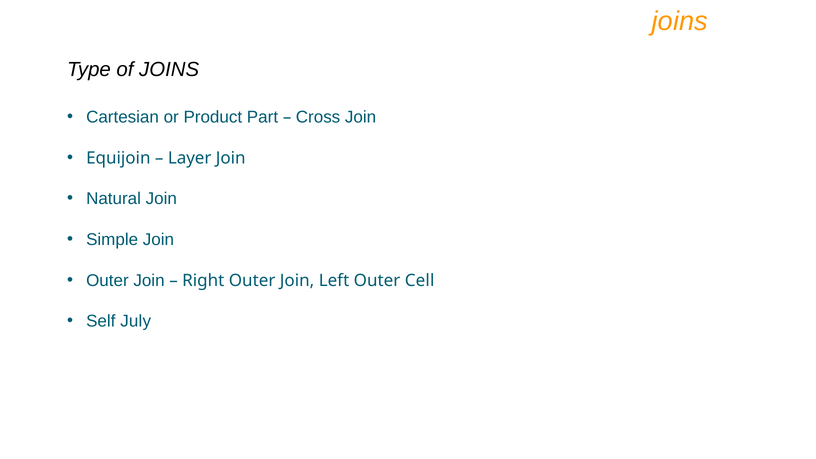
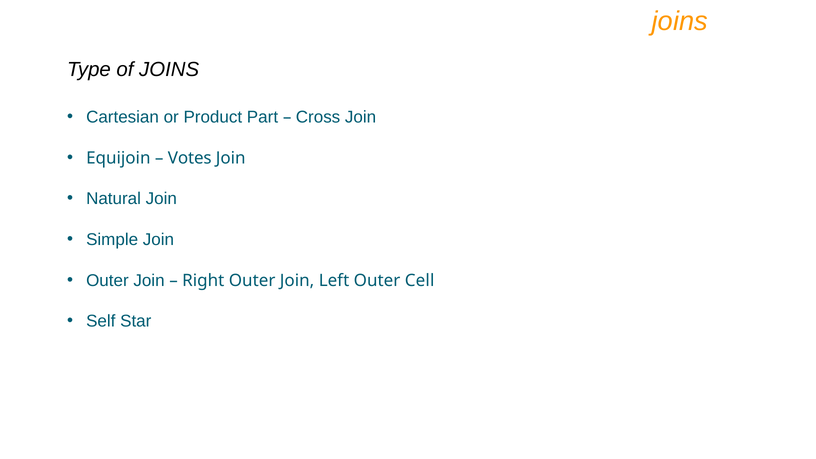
Layer: Layer -> Votes
July: July -> Star
